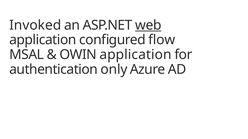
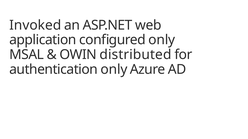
web underline: present -> none
configured flow: flow -> only
OWIN application: application -> distributed
